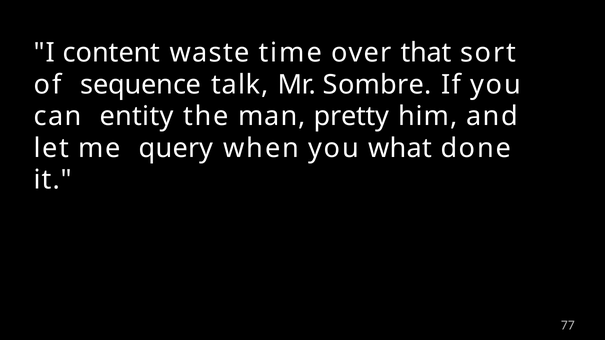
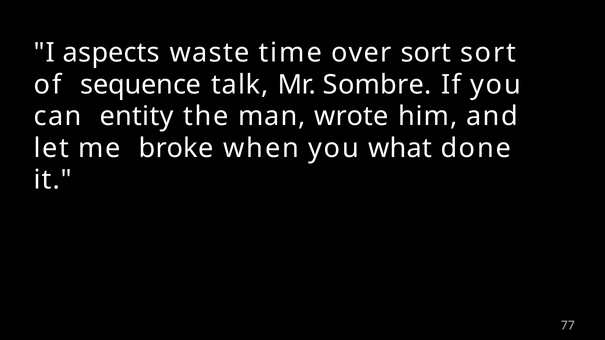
content: content -> aspects
over that: that -> sort
pretty: pretty -> wrote
query: query -> broke
